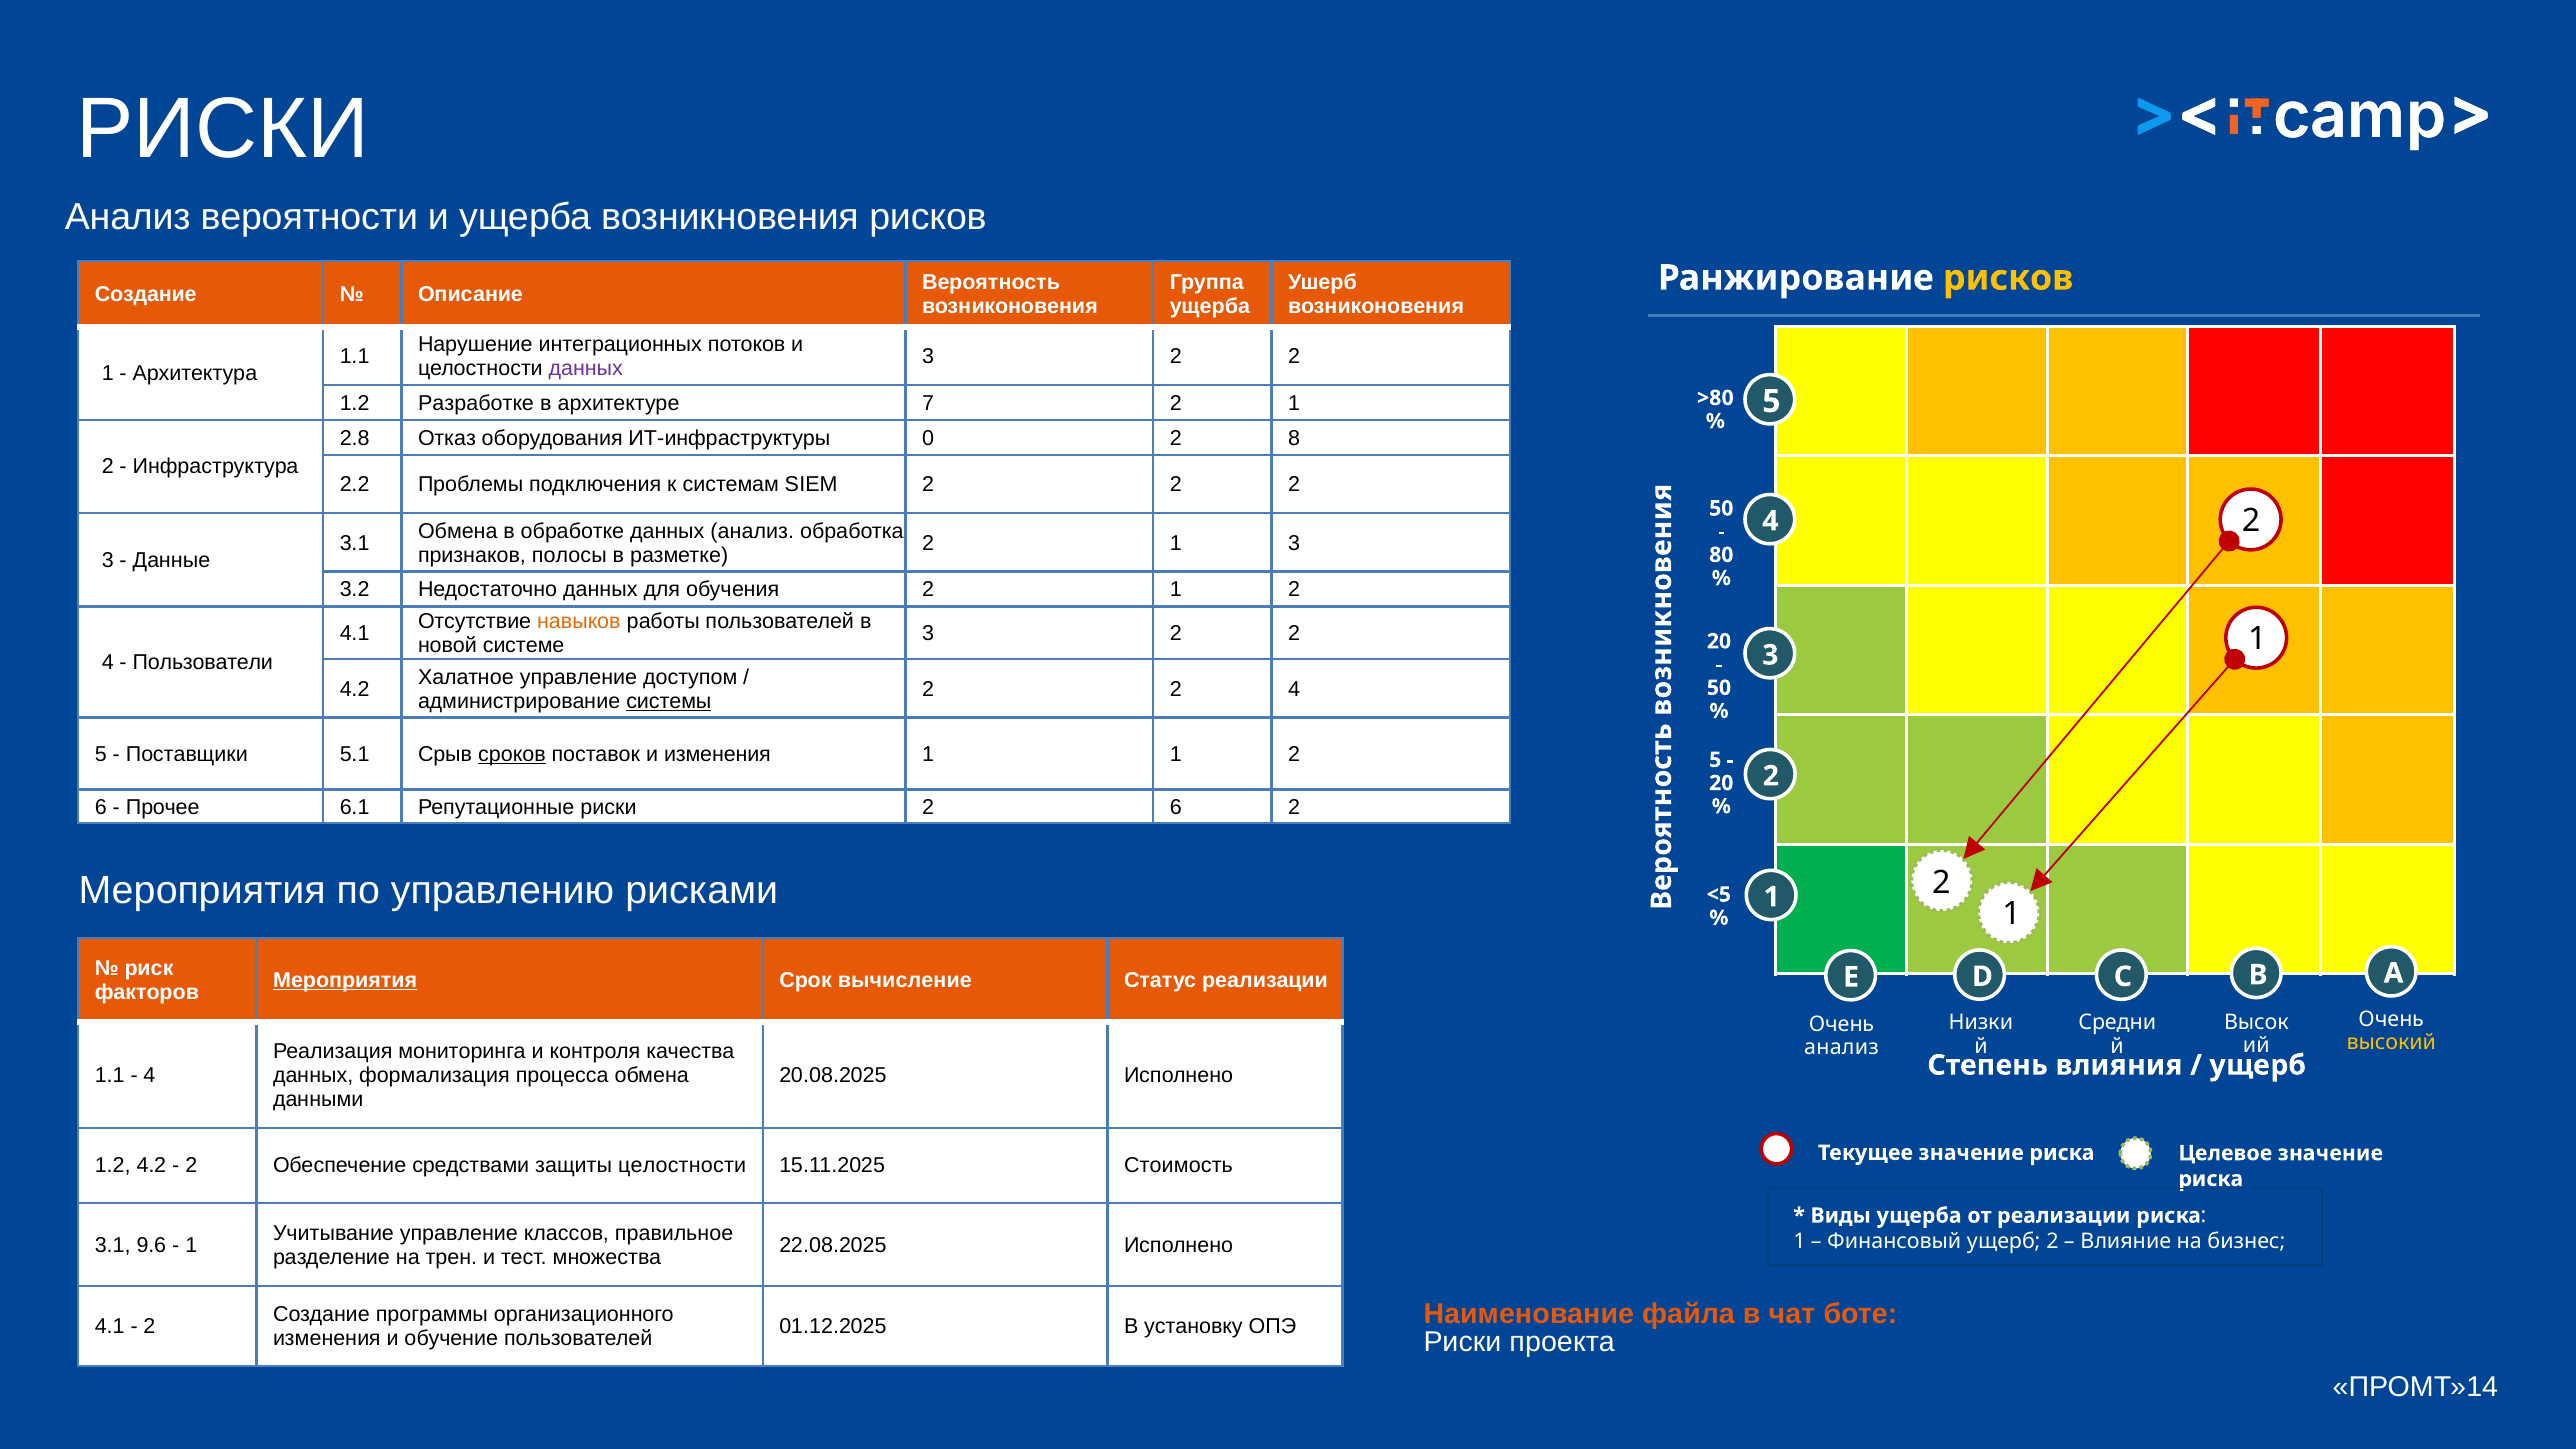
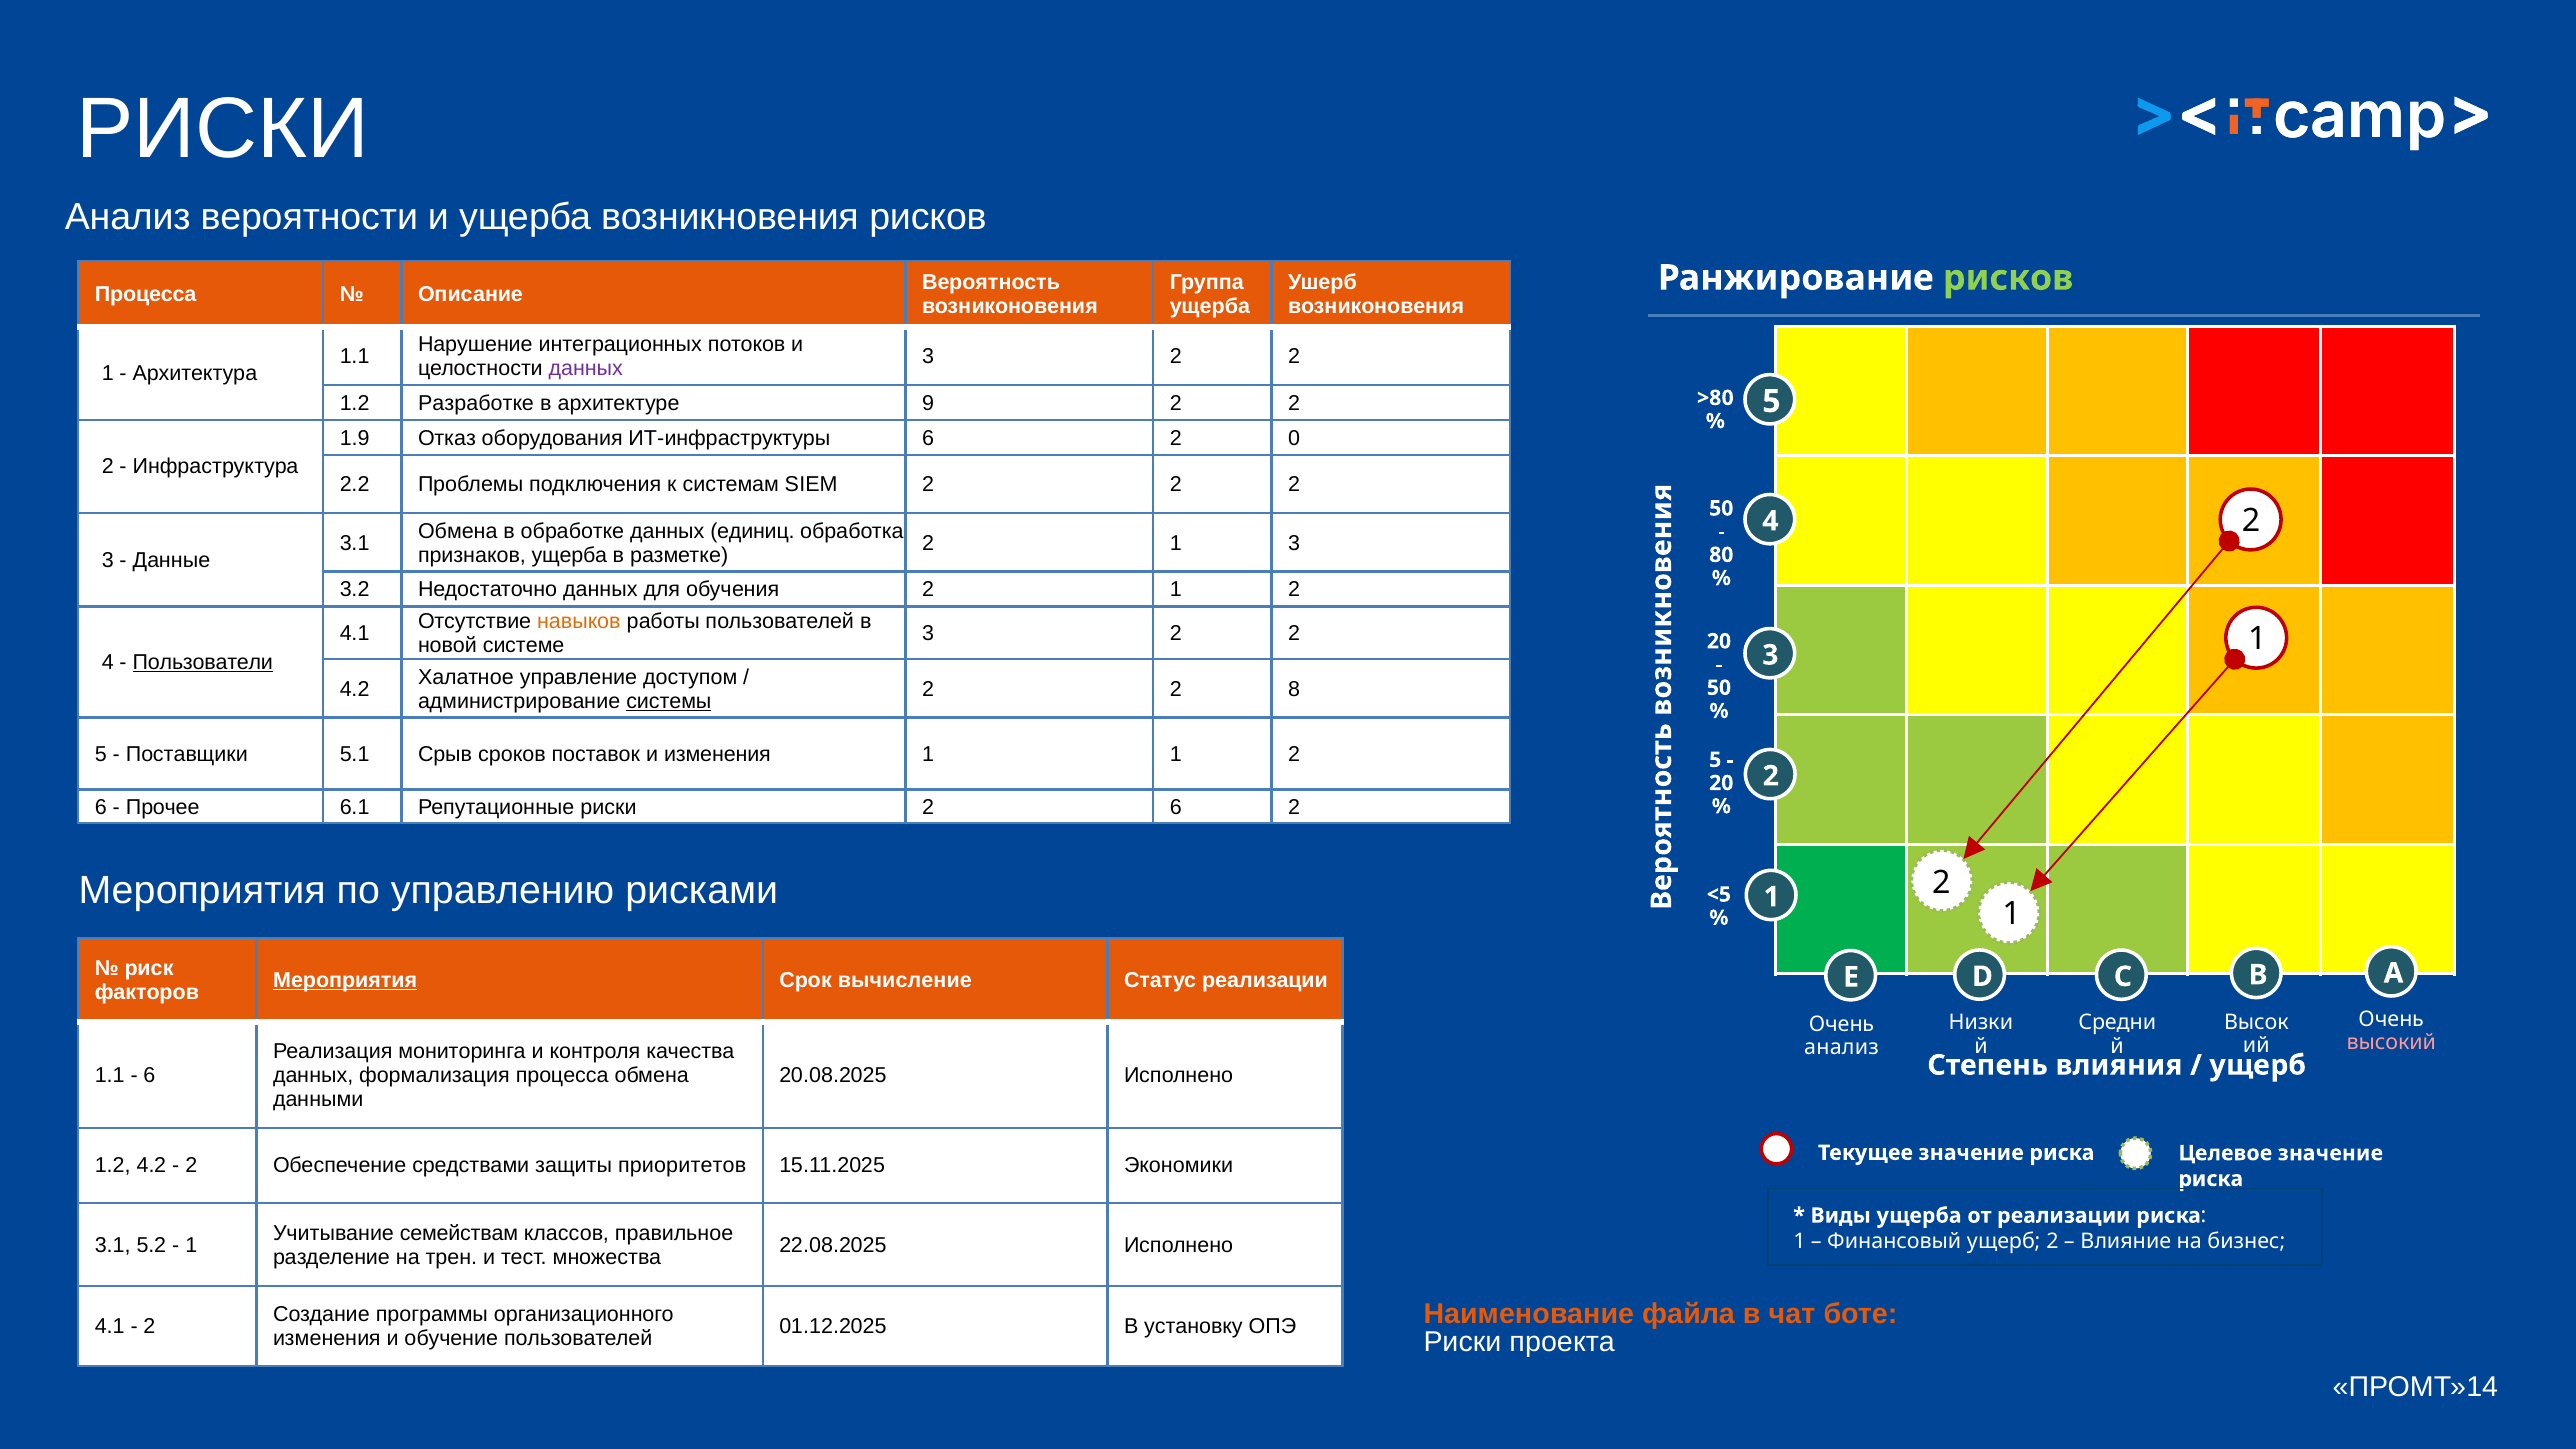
рисков at (2008, 278) colour: yellow -> light green
Создание at (146, 295): Создание -> Процесса
7: 7 -> 9
1 at (1294, 403): 1 -> 2
2.8: 2.8 -> 1.9
ИТ-инфраструктуры 0: 0 -> 6
8: 8 -> 0
данных анализ: анализ -> единиц
признаков полосы: полосы -> ущерба
Пользователи underline: none -> present
2 2 4: 4 -> 8
сроков underline: present -> none
высокий colour: yellow -> pink
4 at (149, 1075): 4 -> 6
защиты целостности: целостности -> приоритетов
Стоимость: Стоимость -> Экономики
Учитывание управление: управление -> семействам
9.6: 9.6 -> 5.2
